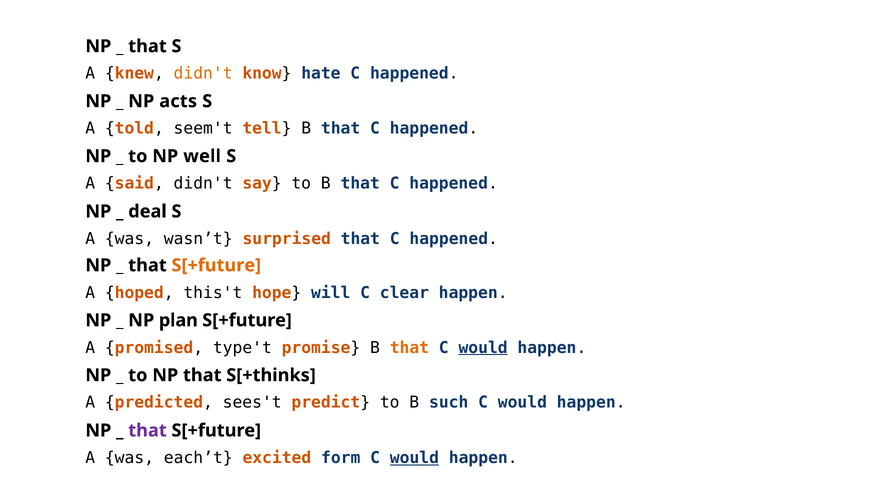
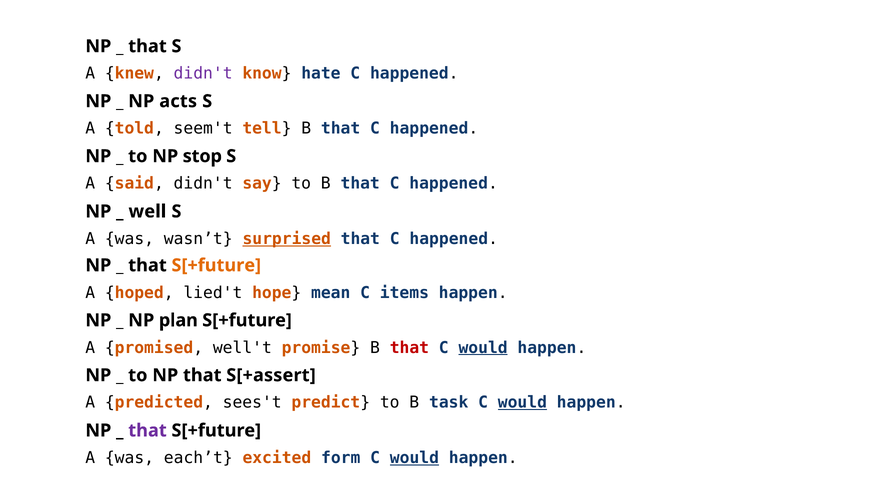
didn't at (203, 74) colour: orange -> purple
well: well -> stop
deal: deal -> well
surprised underline: none -> present
this't: this't -> lied't
will: will -> mean
clear: clear -> items
type't: type't -> well't
that at (409, 348) colour: orange -> red
S[+thinks: S[+thinks -> S[+assert
such: such -> task
would at (522, 403) underline: none -> present
